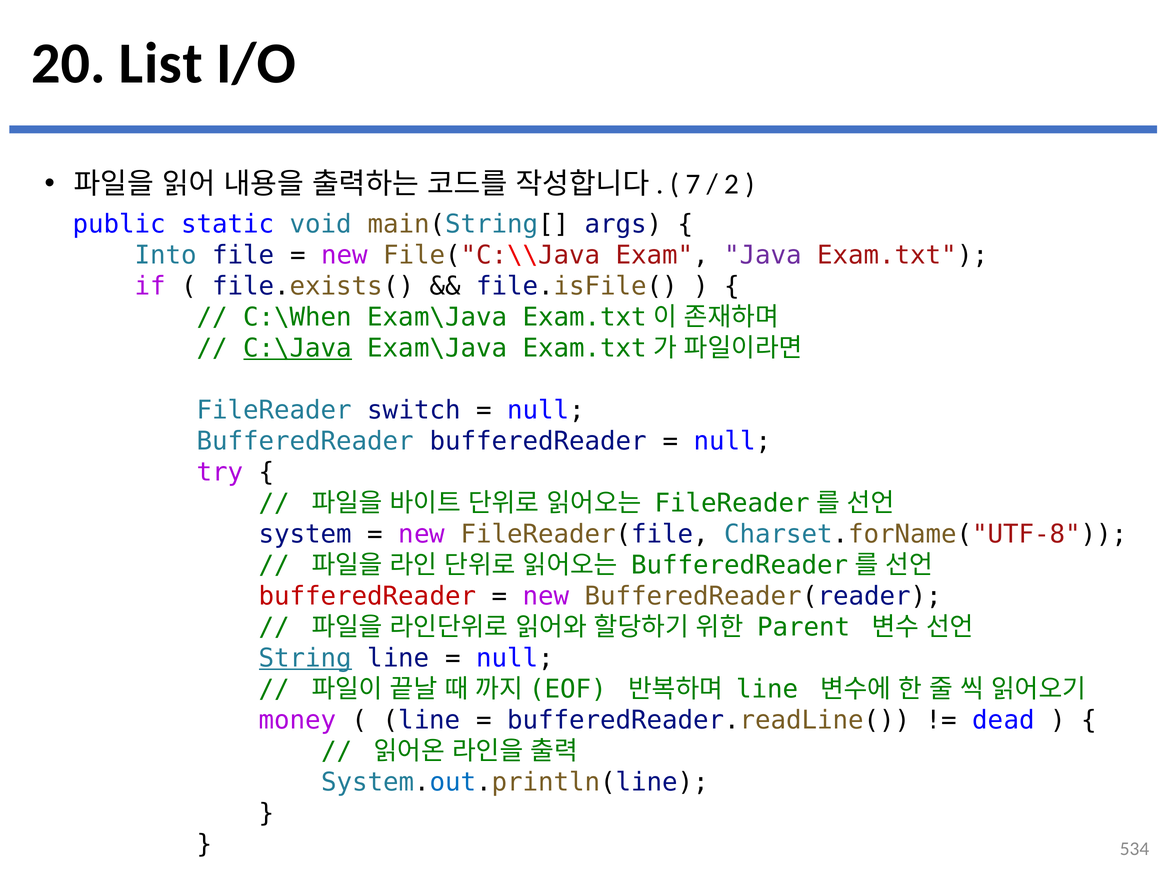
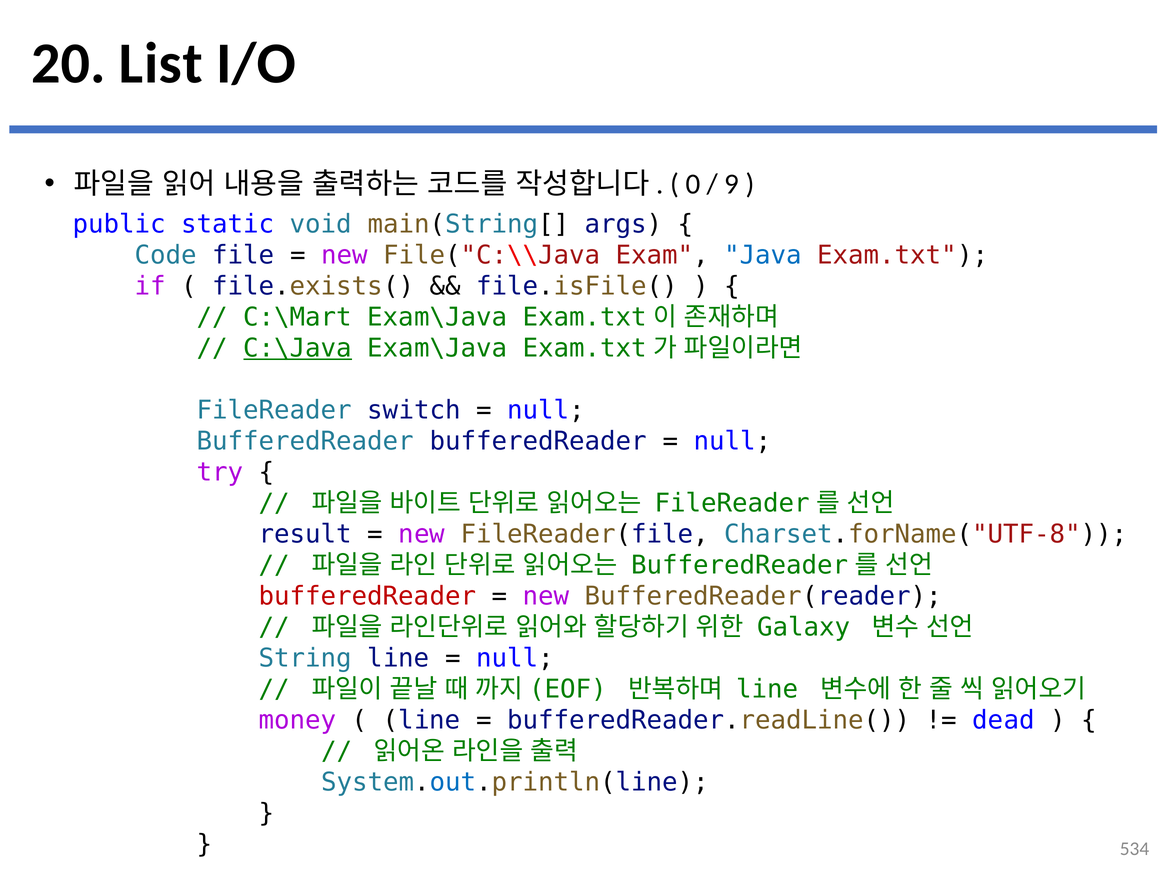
7: 7 -> 0
2: 2 -> 9
Into: Into -> Code
Java colour: purple -> blue
C:\When: C:\When -> C:\Mart
system: system -> result
Parent: Parent -> Galaxy
String underline: present -> none
